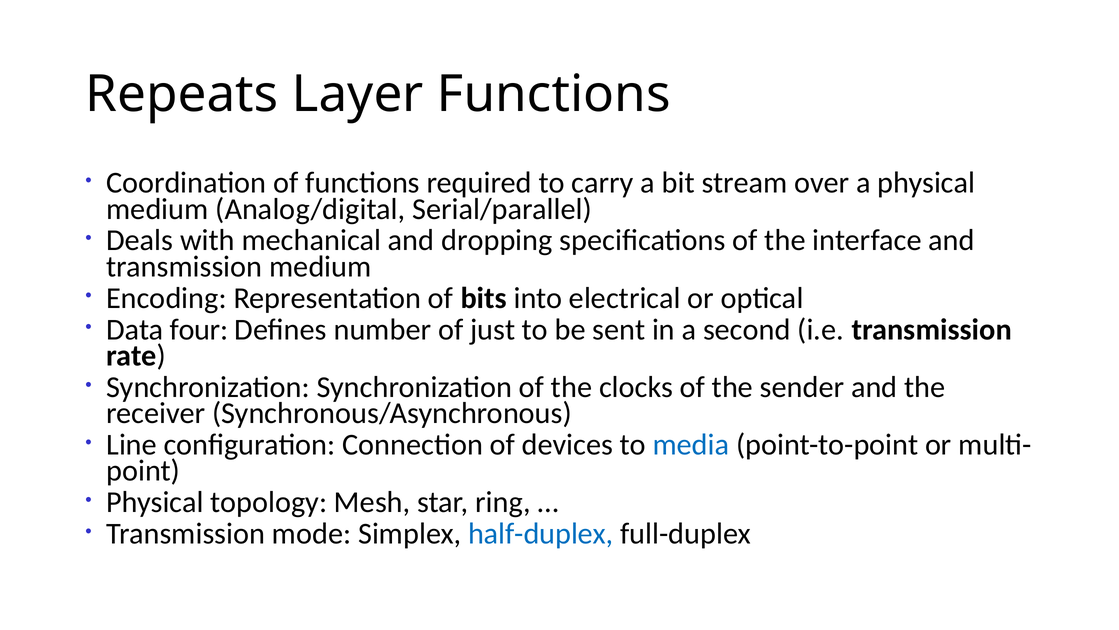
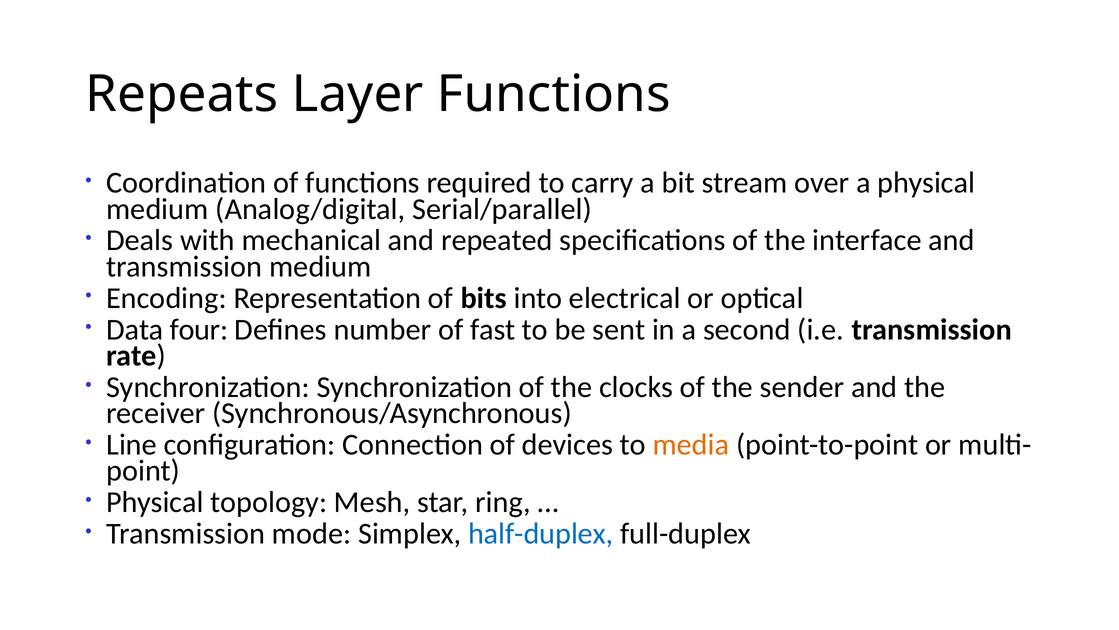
dropping: dropping -> repeated
just: just -> fast
media colour: blue -> orange
